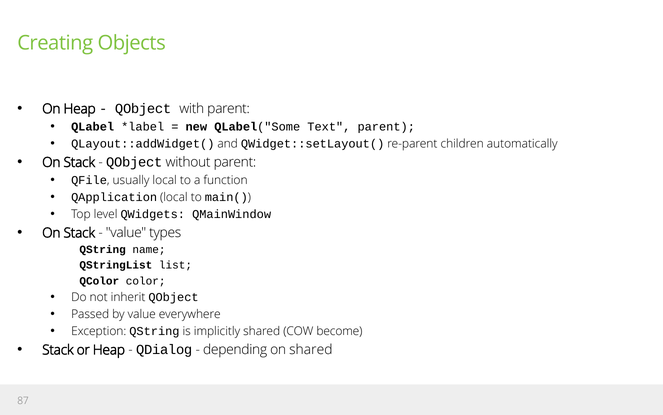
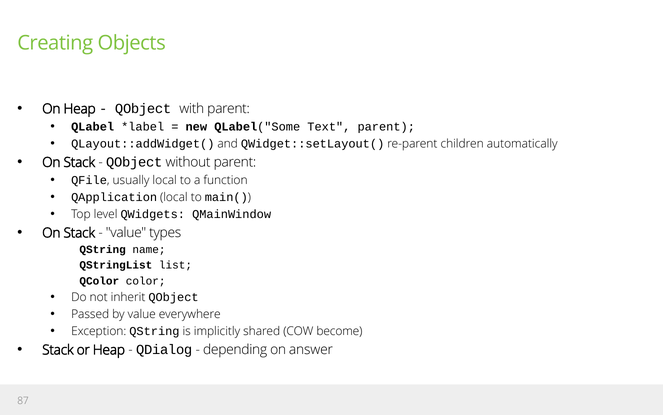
on shared: shared -> answer
